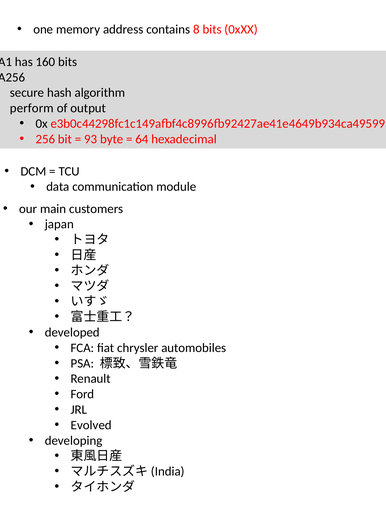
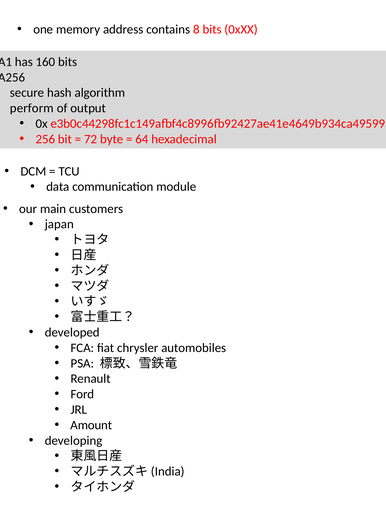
93: 93 -> 72
Evolved: Evolved -> Amount
